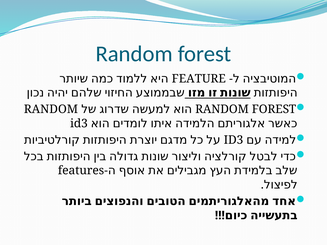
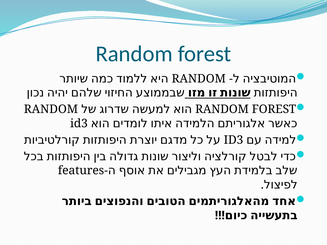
FEATURE at (199, 79): FEATURE -> RANDOM
